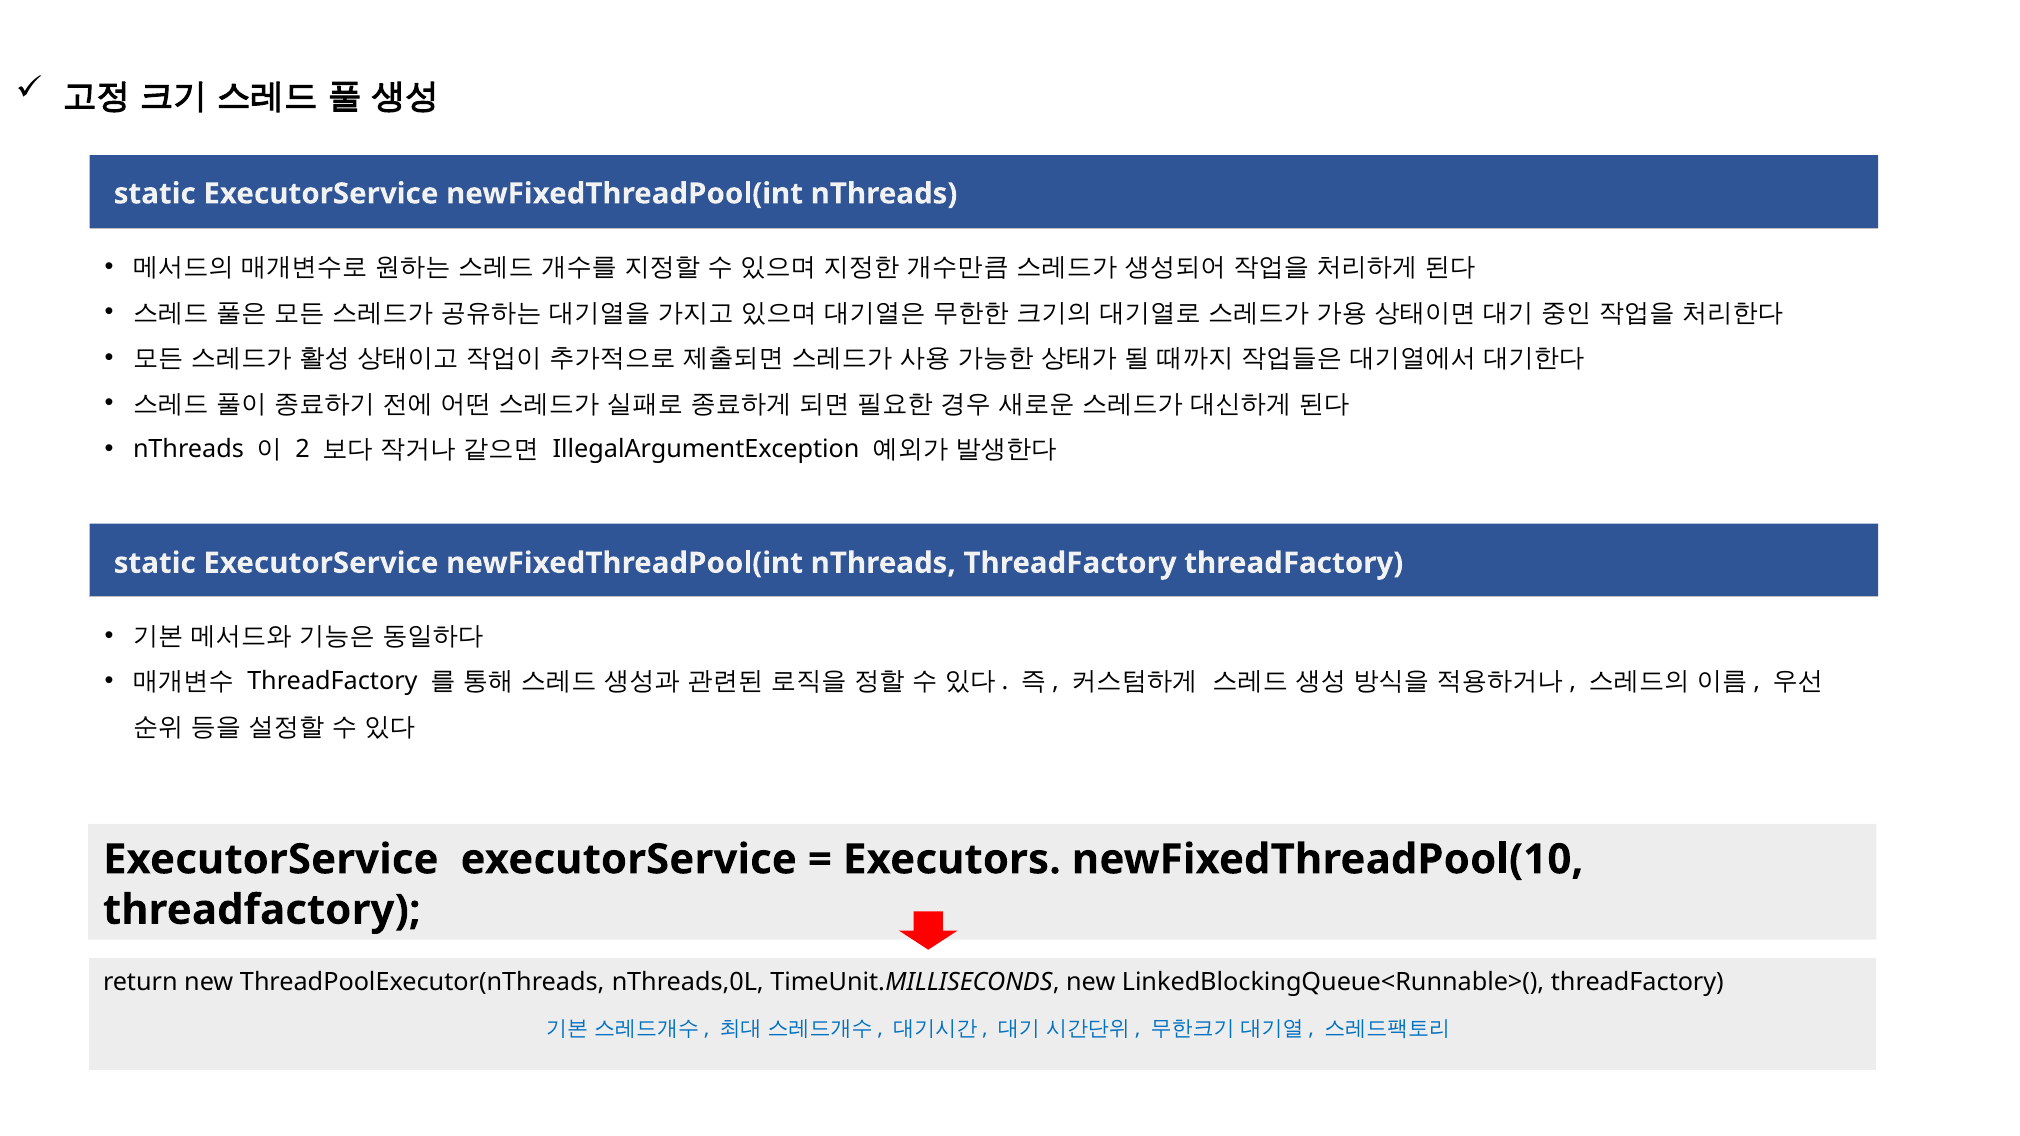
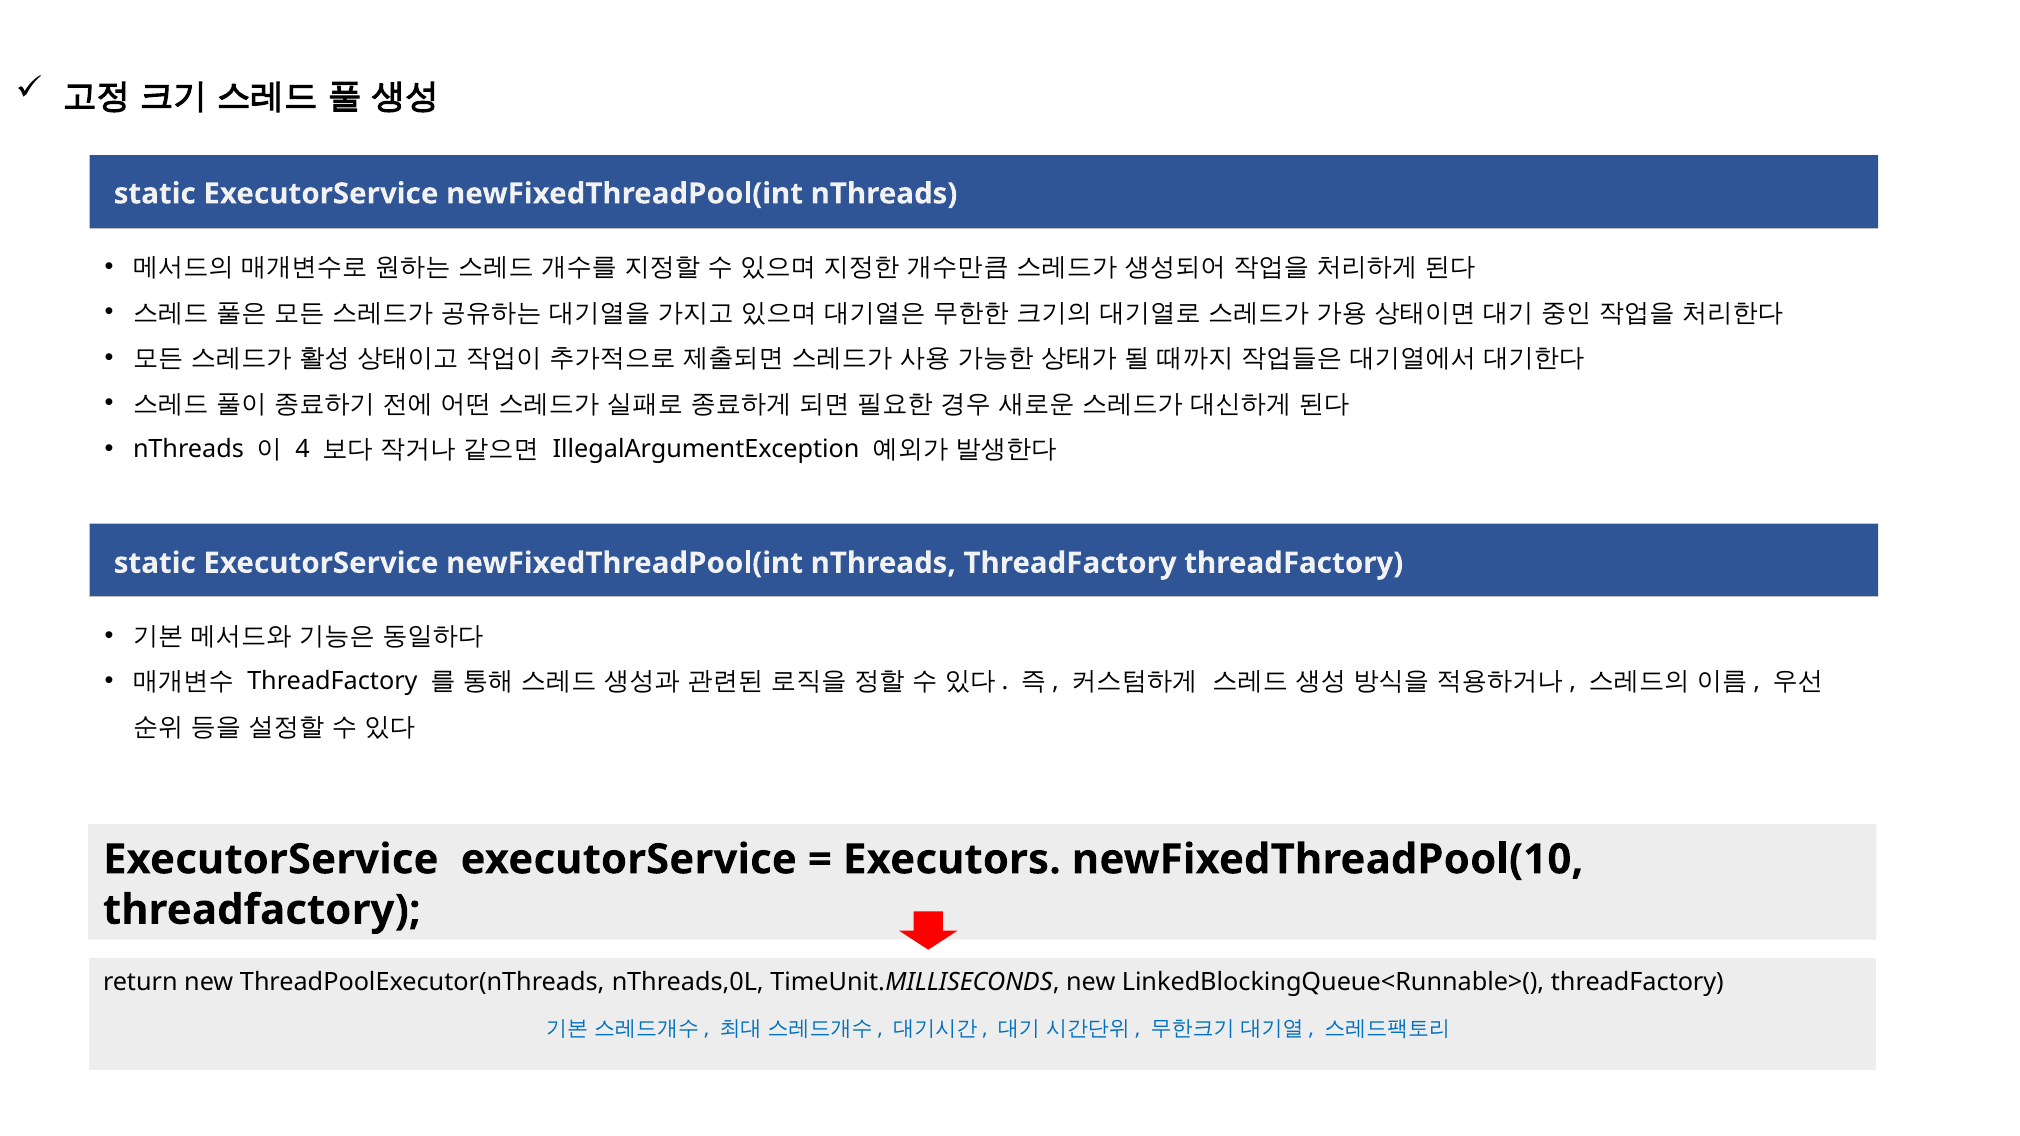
2: 2 -> 4
